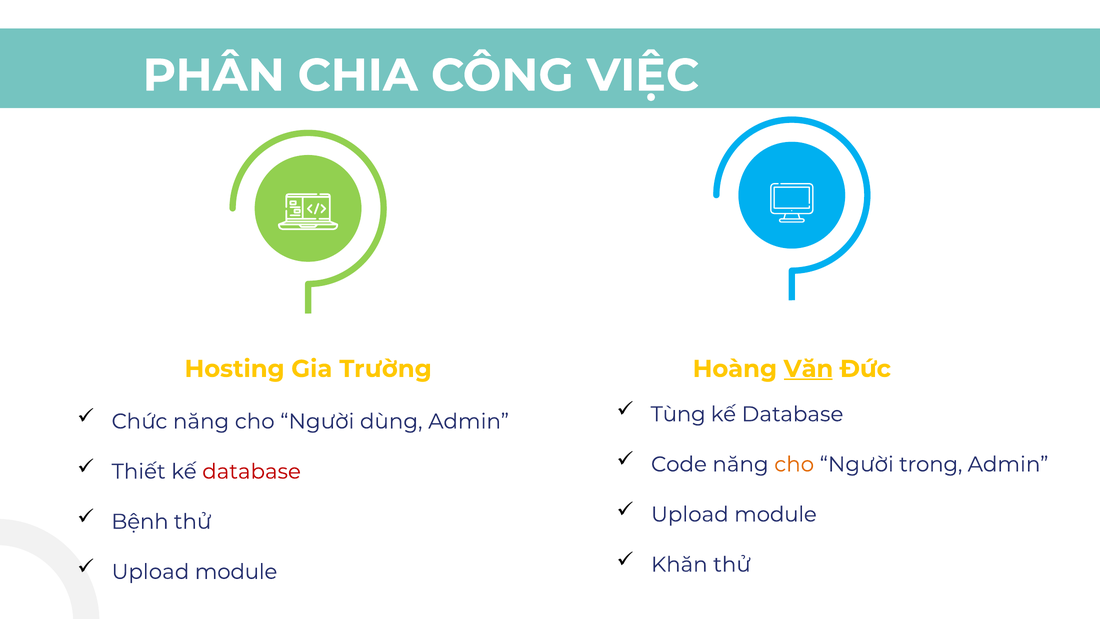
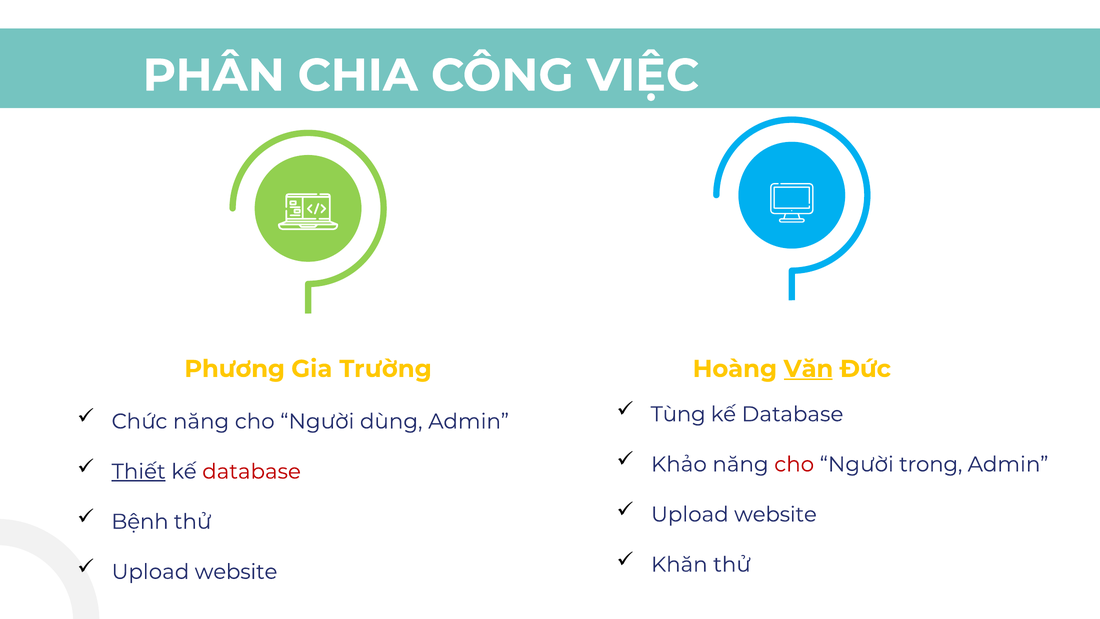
Hosting: Hosting -> Phương
Code: Code -> Khảo
cho at (794, 464) colour: orange -> red
Thiết underline: none -> present
module at (775, 514): module -> website
module at (236, 572): module -> website
